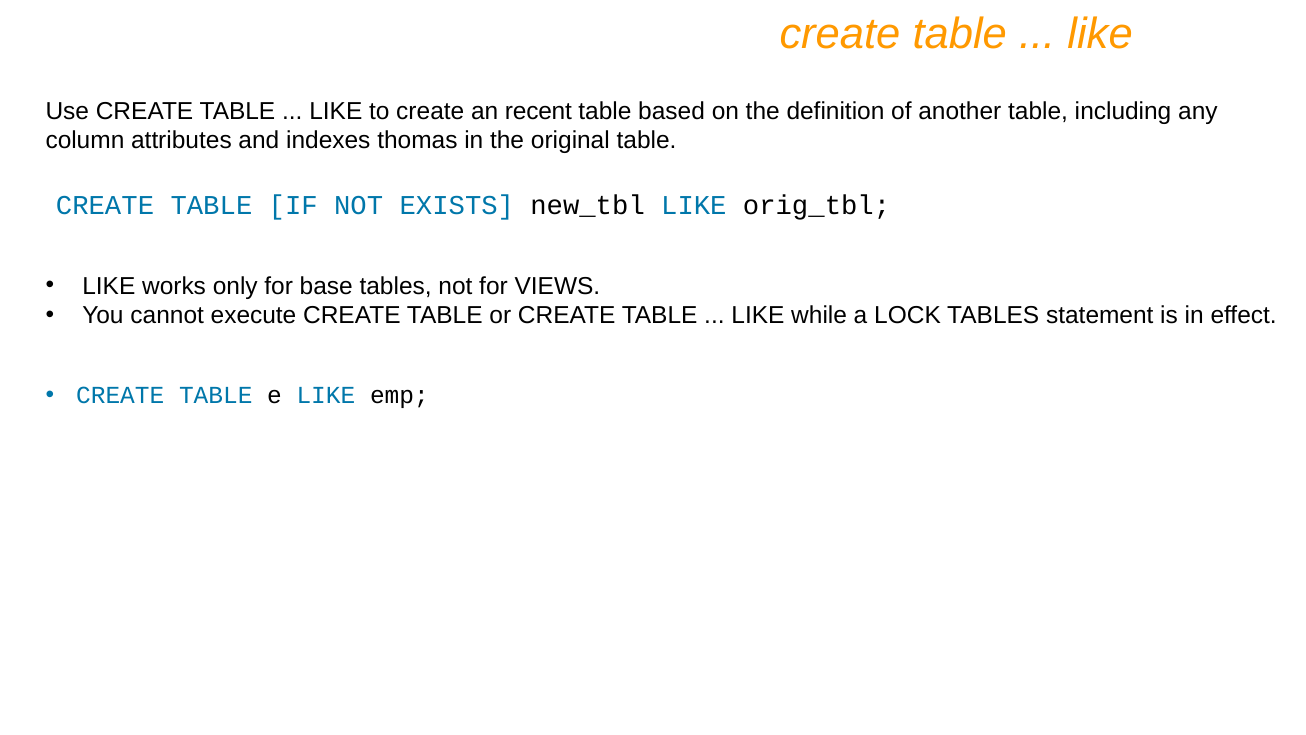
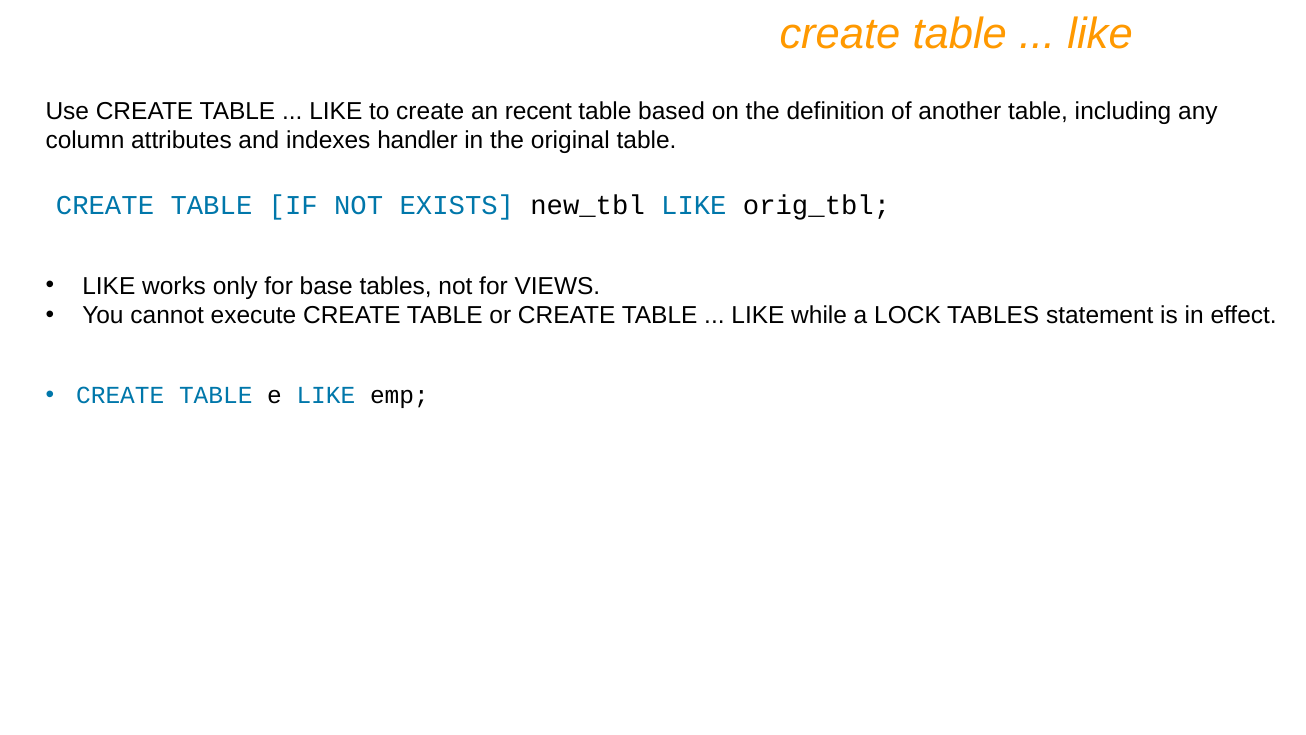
thomas: thomas -> handler
